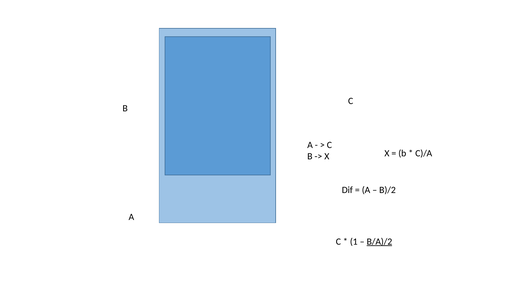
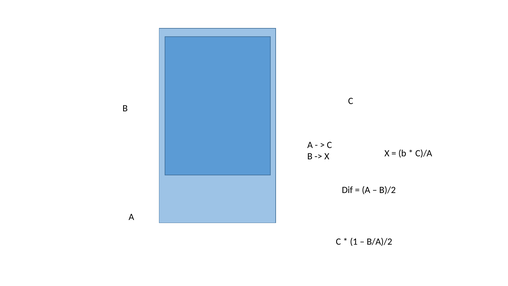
B/A)/2 underline: present -> none
